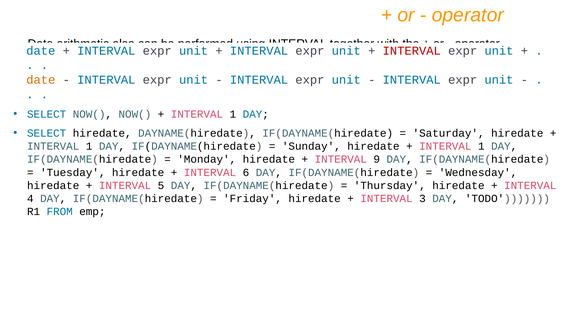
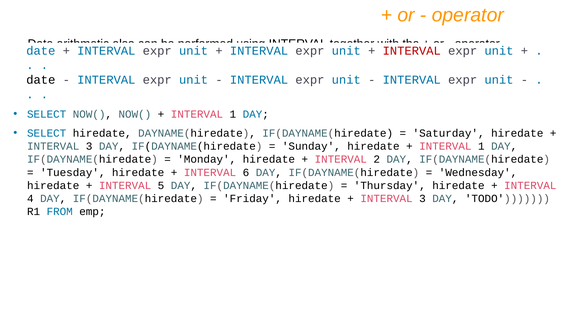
date at (41, 80) colour: orange -> black
1 at (89, 146): 1 -> 3
9: 9 -> 2
